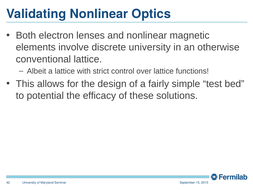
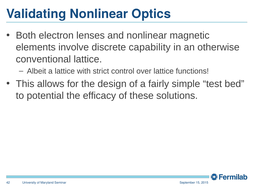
discrete university: university -> capability
